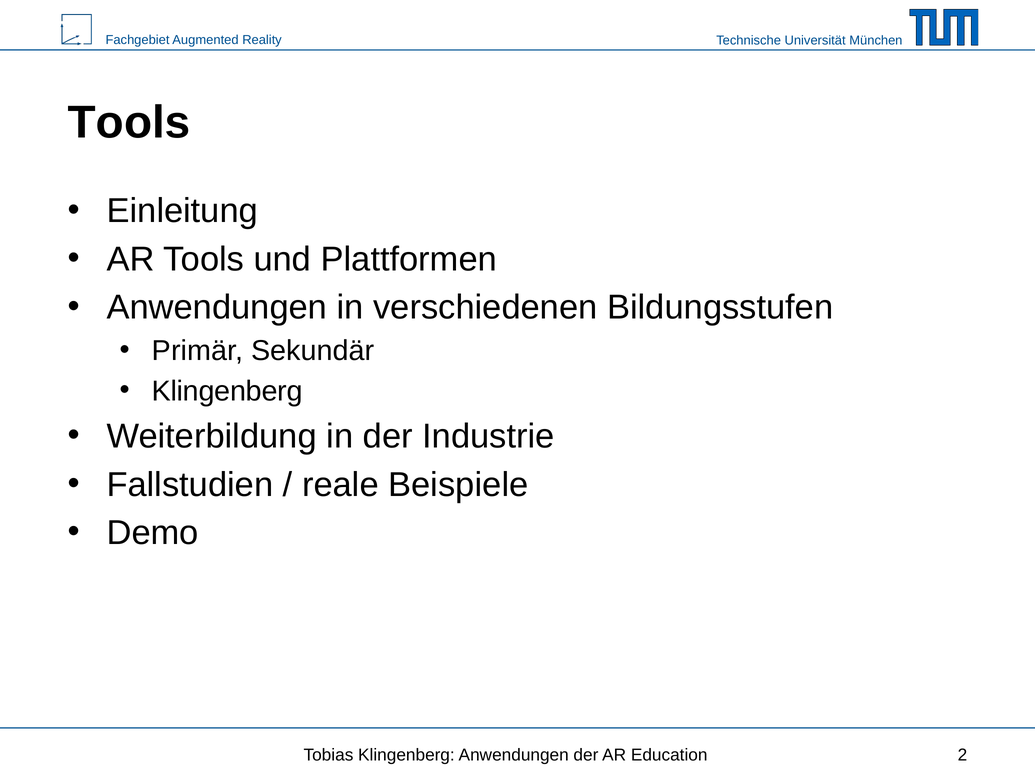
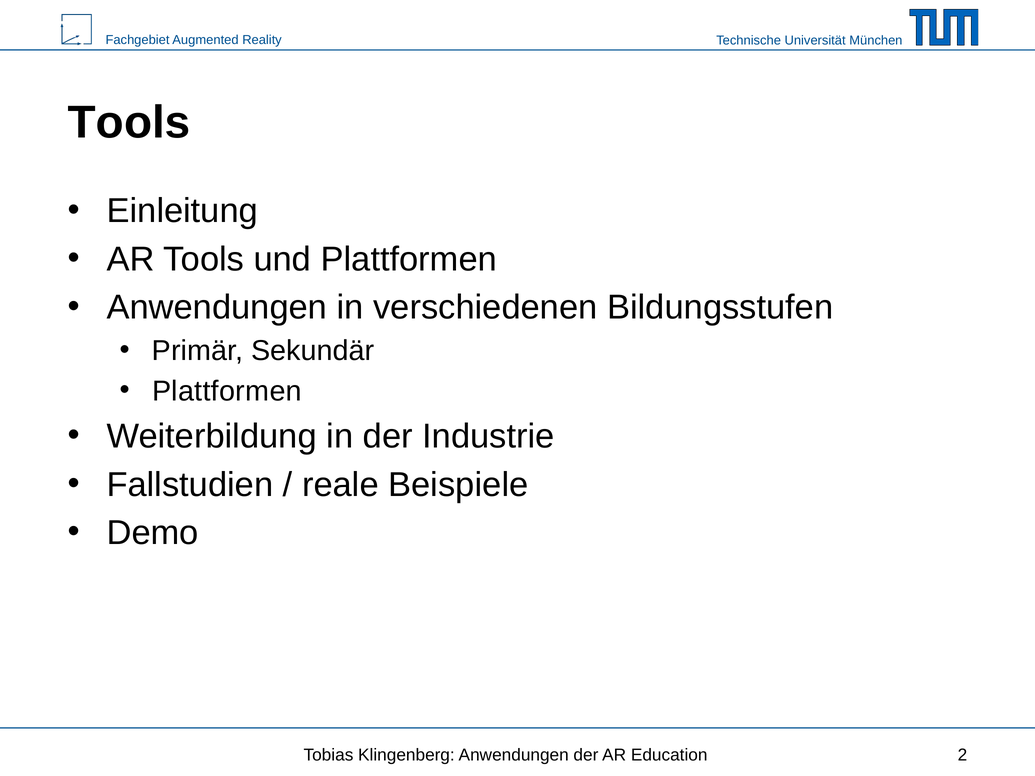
Klingenberg at (227, 391): Klingenberg -> Plattformen
